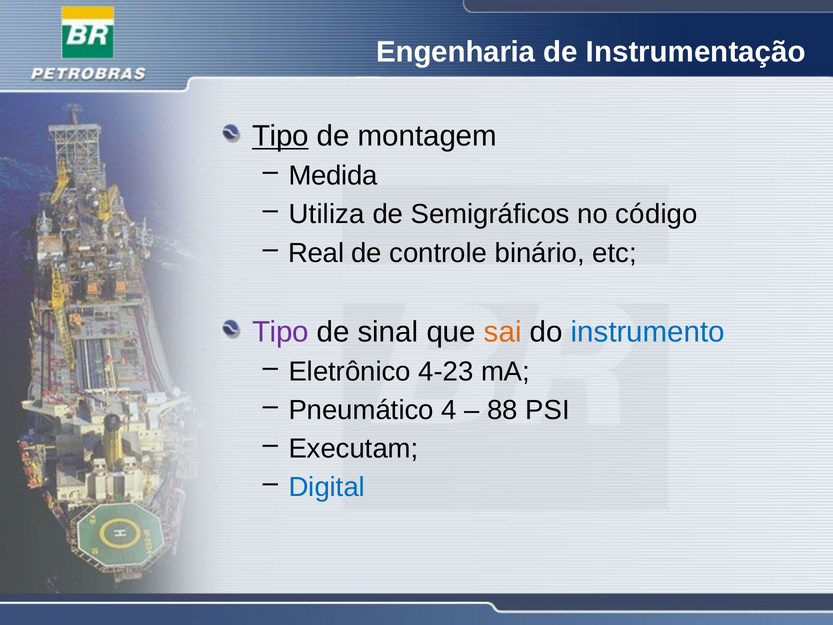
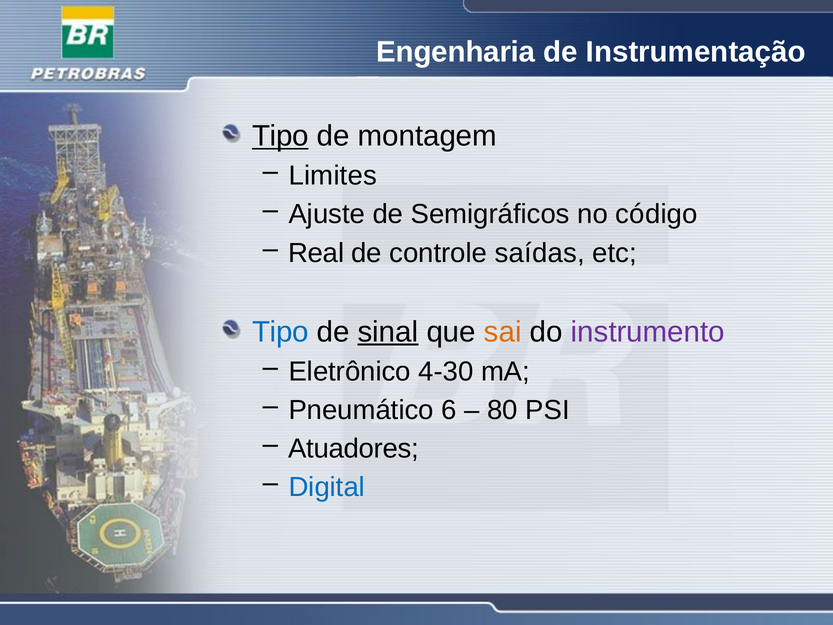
Medida: Medida -> Limites
Utiliza: Utiliza -> Ajuste
binário: binário -> saídas
Tipo at (280, 332) colour: purple -> blue
sinal underline: none -> present
instrumento colour: blue -> purple
4-23: 4-23 -> 4-30
4: 4 -> 6
88: 88 -> 80
Executam: Executam -> Atuadores
